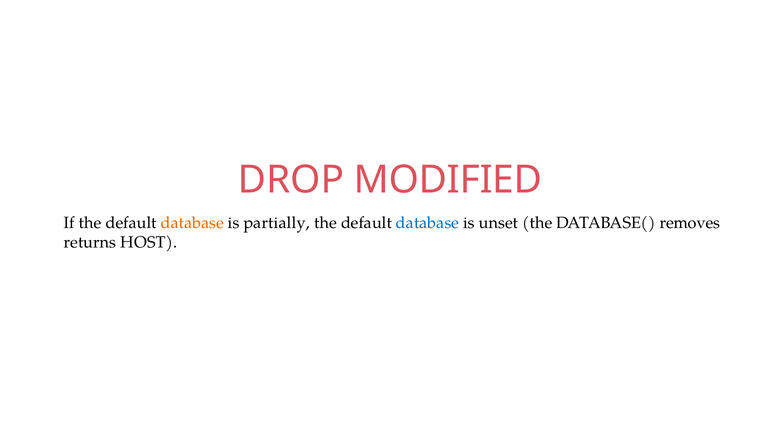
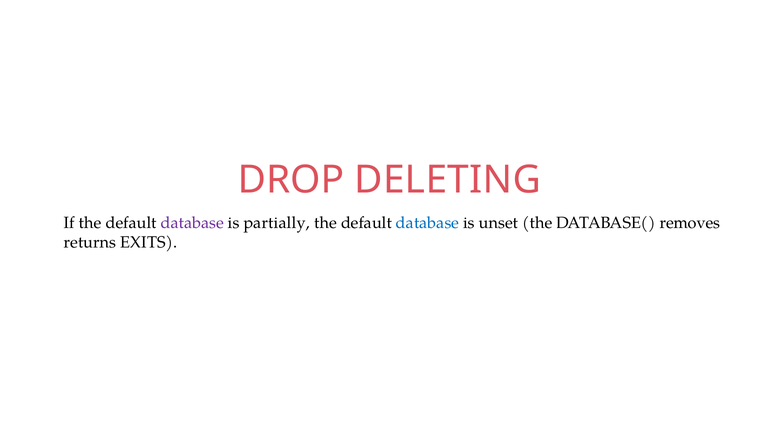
MODIFIED: MODIFIED -> DELETING
database at (192, 223) colour: orange -> purple
HOST: HOST -> EXITS
